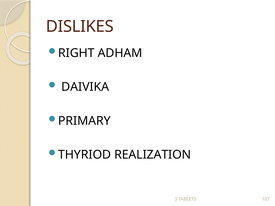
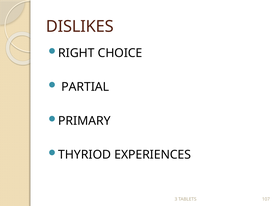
ADHAM: ADHAM -> CHOICE
DAIVIKA: DAIVIKA -> PARTIAL
REALIZATION: REALIZATION -> EXPERIENCES
